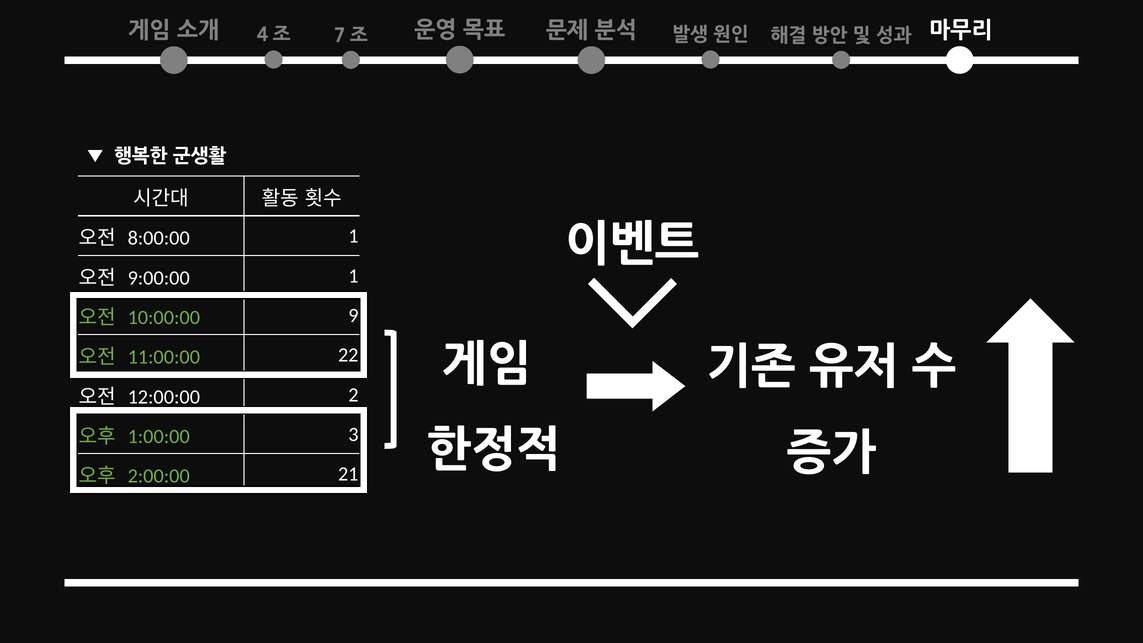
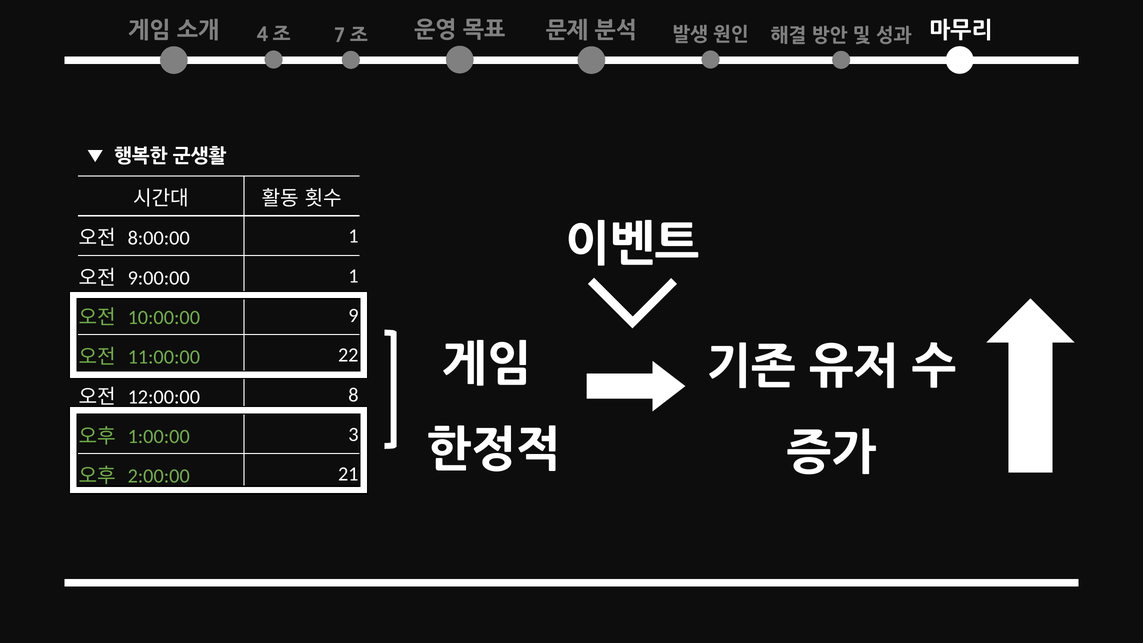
2: 2 -> 8
